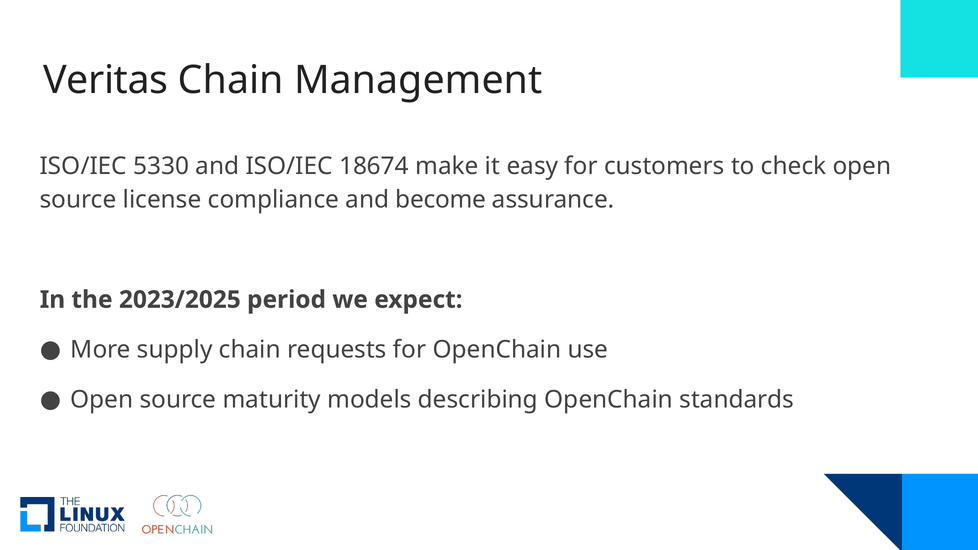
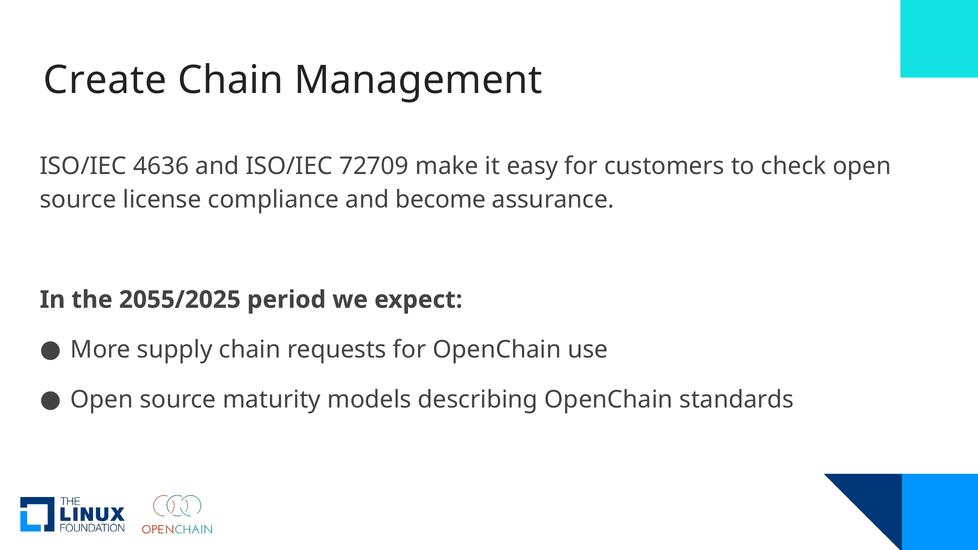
Veritas: Veritas -> Create
5330: 5330 -> 4636
18674: 18674 -> 72709
2023/2025: 2023/2025 -> 2055/2025
